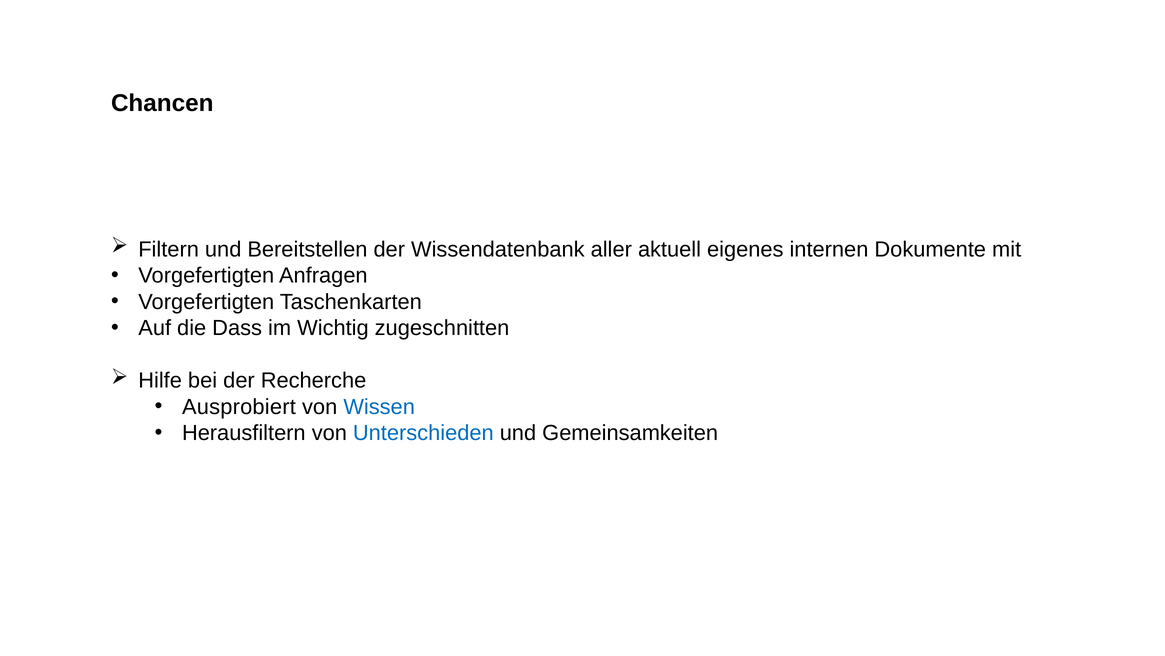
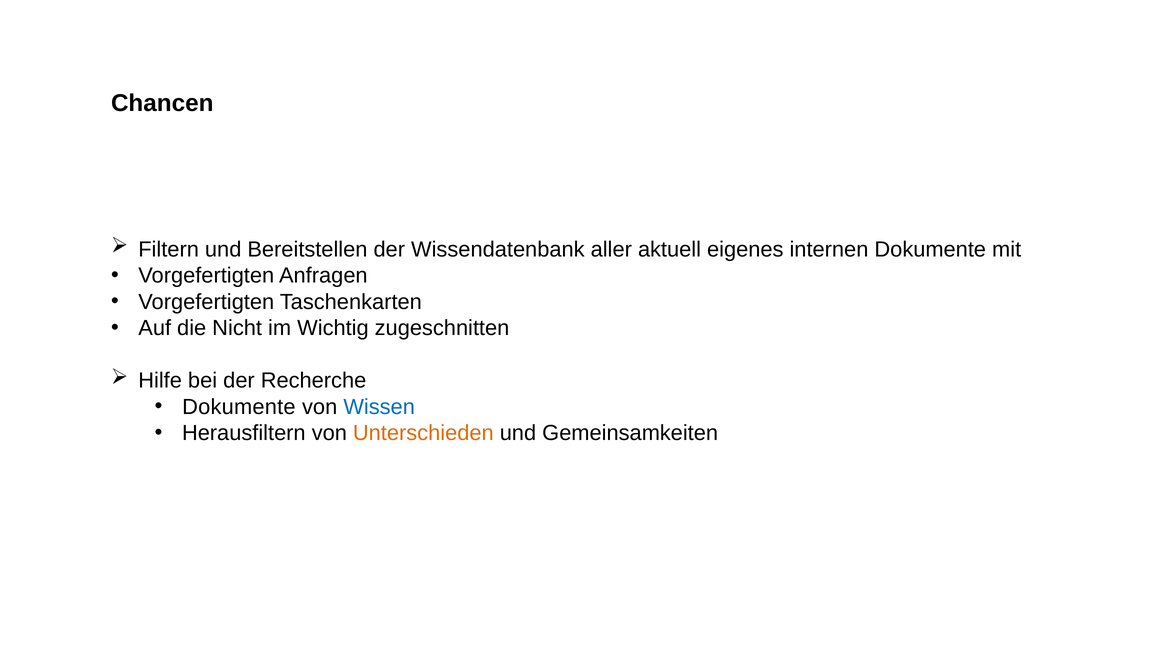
Dass: Dass -> Nicht
Ausprobiert at (239, 406): Ausprobiert -> Dokumente
Unterschieden colour: blue -> orange
